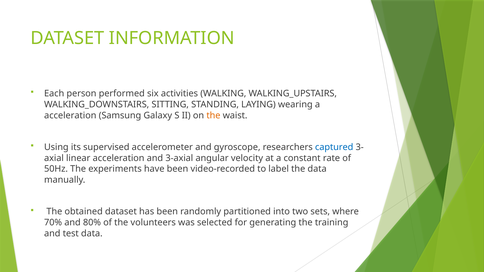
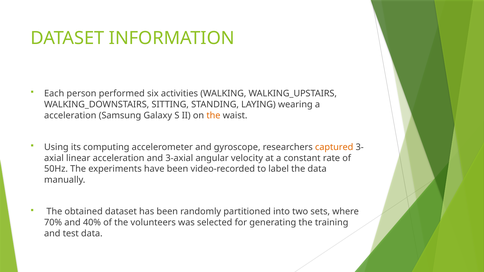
supervised: supervised -> computing
captured colour: blue -> orange
80%: 80% -> 40%
